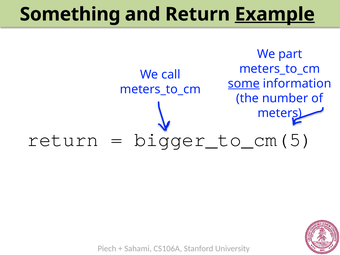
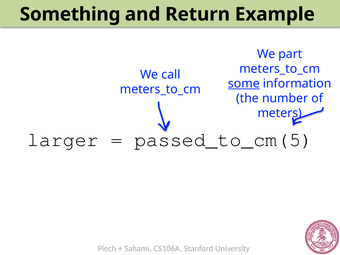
Example underline: present -> none
return at (63, 140): return -> larger
bigger_to_cm(5: bigger_to_cm(5 -> passed_to_cm(5
